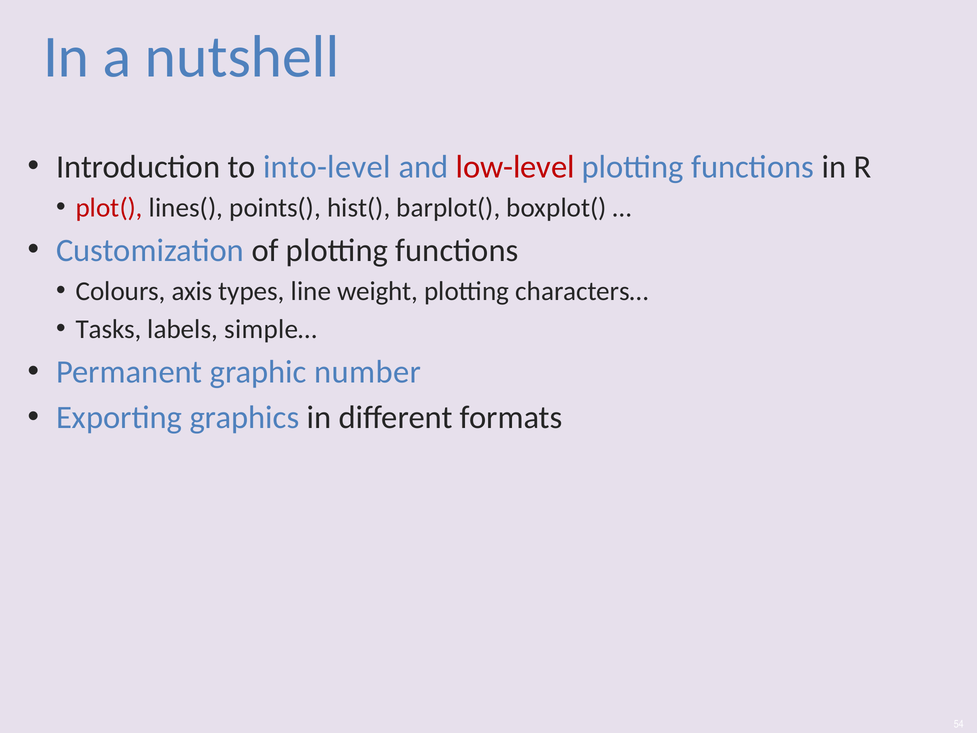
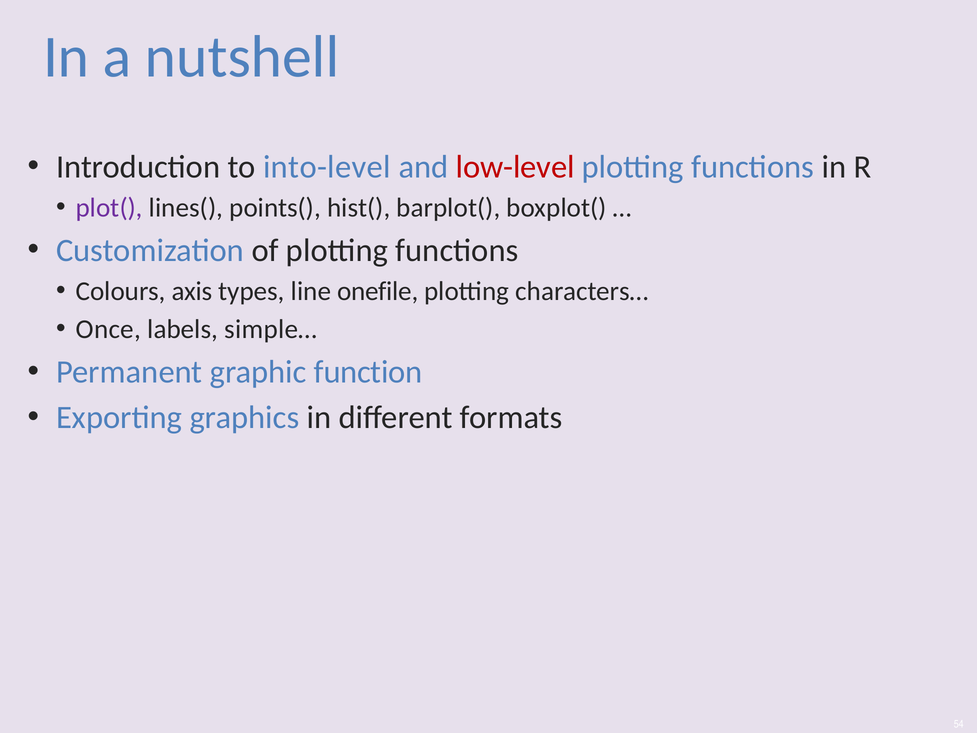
plot( colour: red -> purple
weight: weight -> onefile
Tasks: Tasks -> Once
number: number -> function
